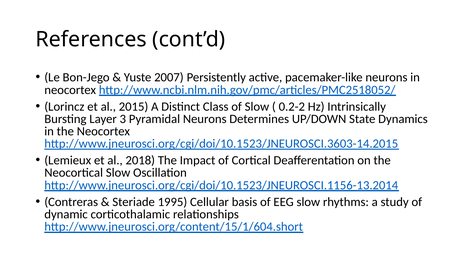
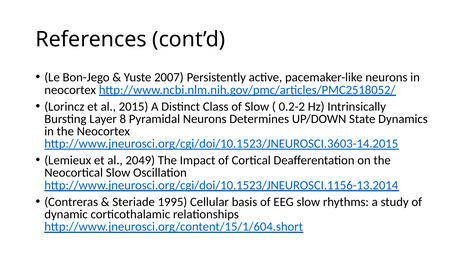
3: 3 -> 8
2018: 2018 -> 2049
